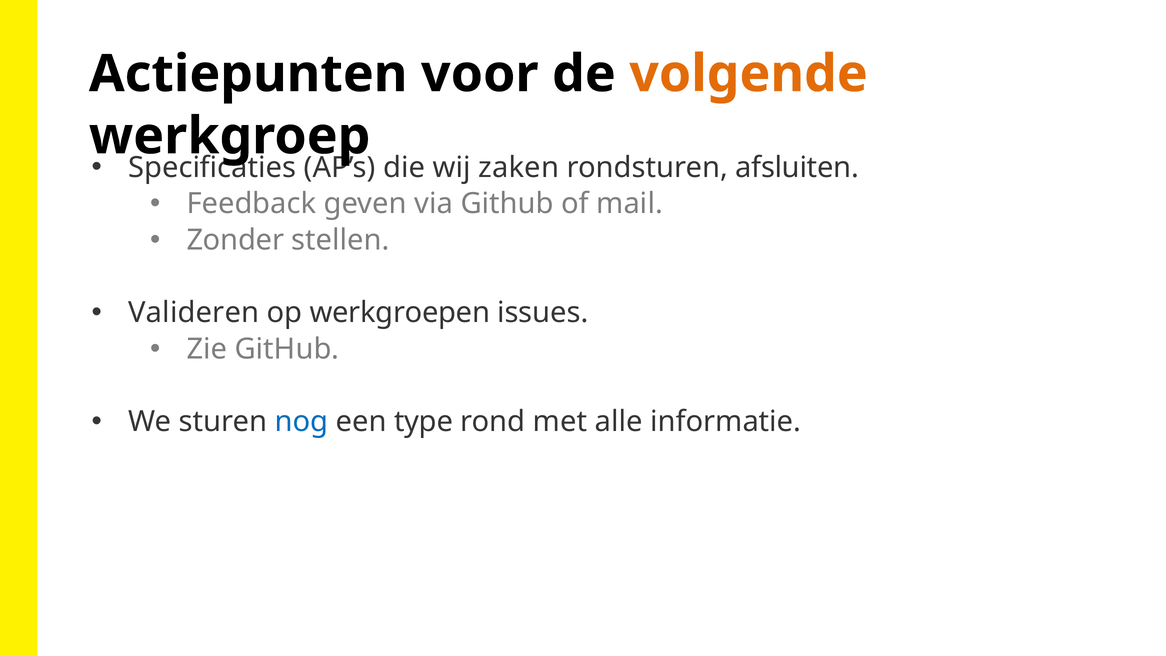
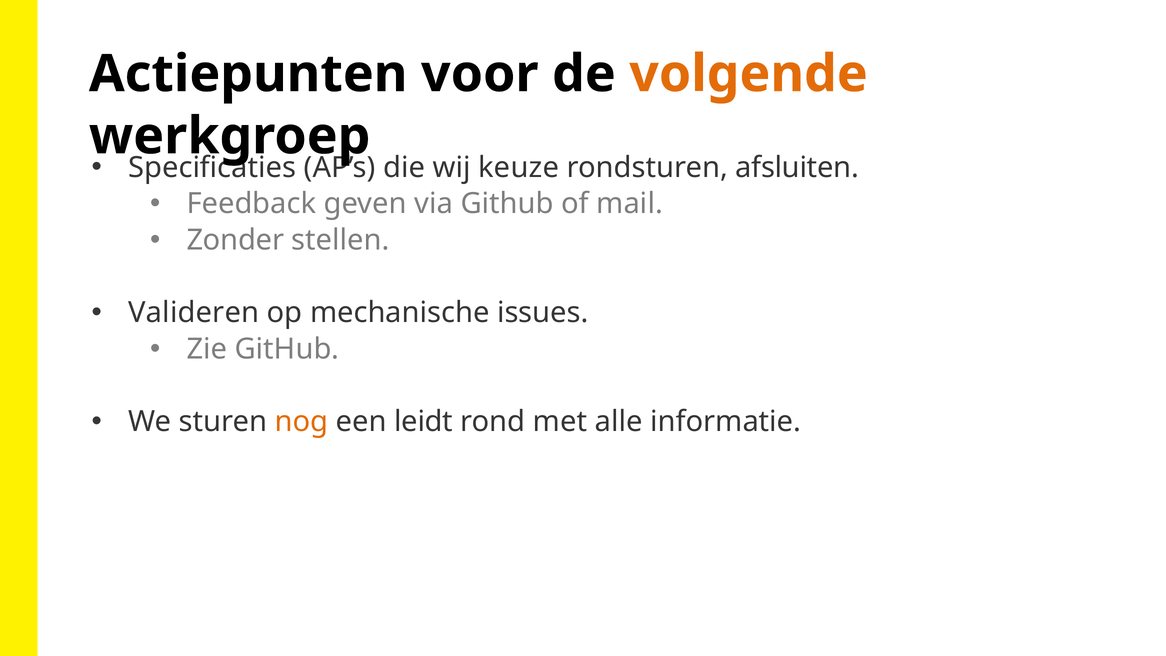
zaken: zaken -> keuze
werkgroepen: werkgroepen -> mechanische
nog colour: blue -> orange
type: type -> leidt
